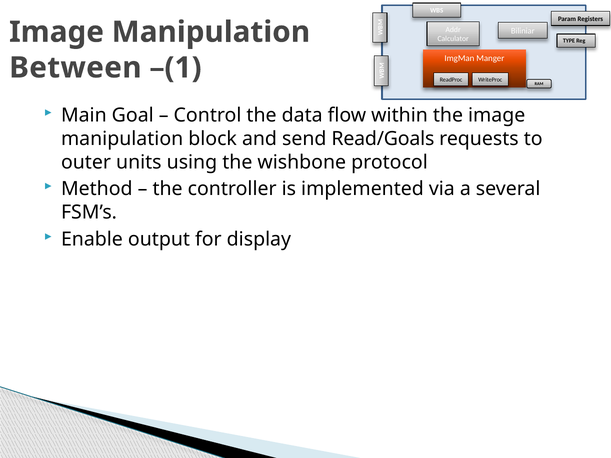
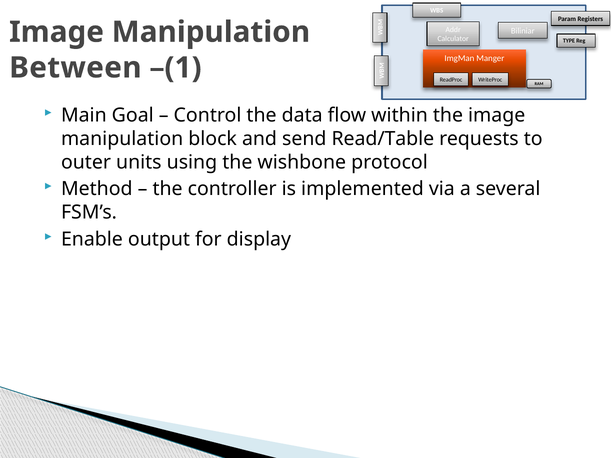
Read/Goals: Read/Goals -> Read/Table
